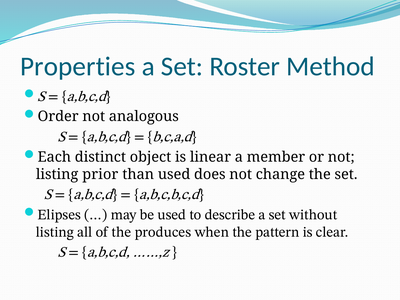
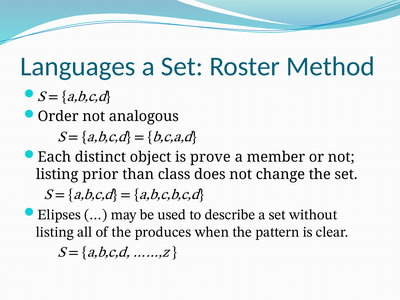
Properties: Properties -> Languages
linear: linear -> prove
than used: used -> class
